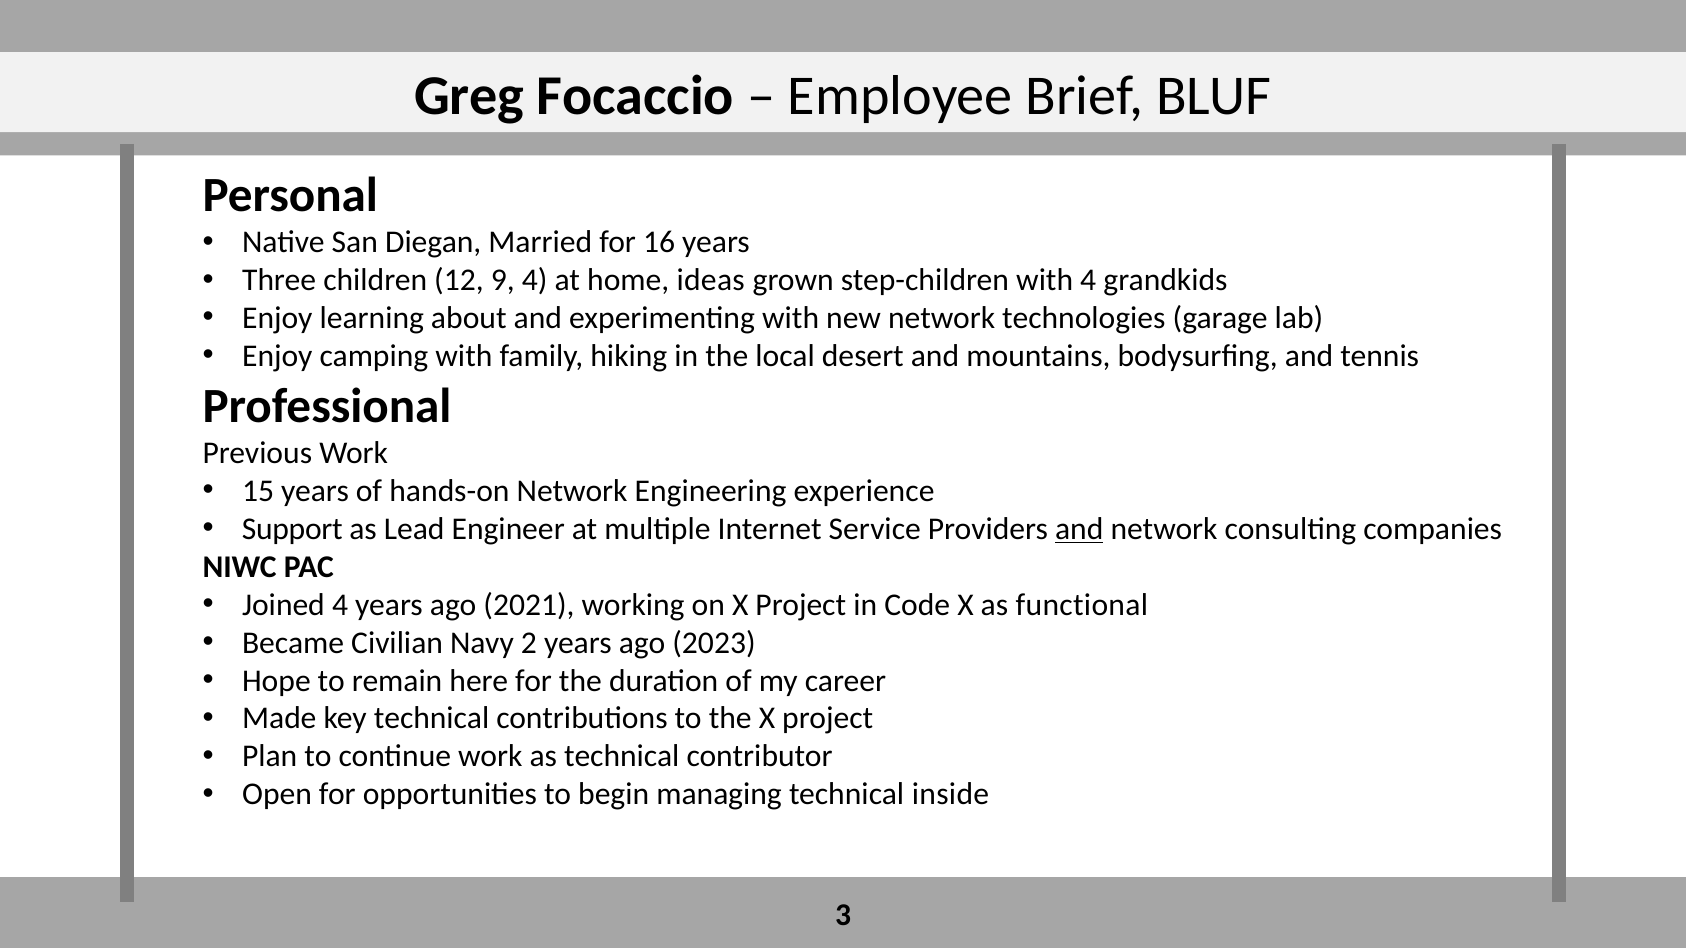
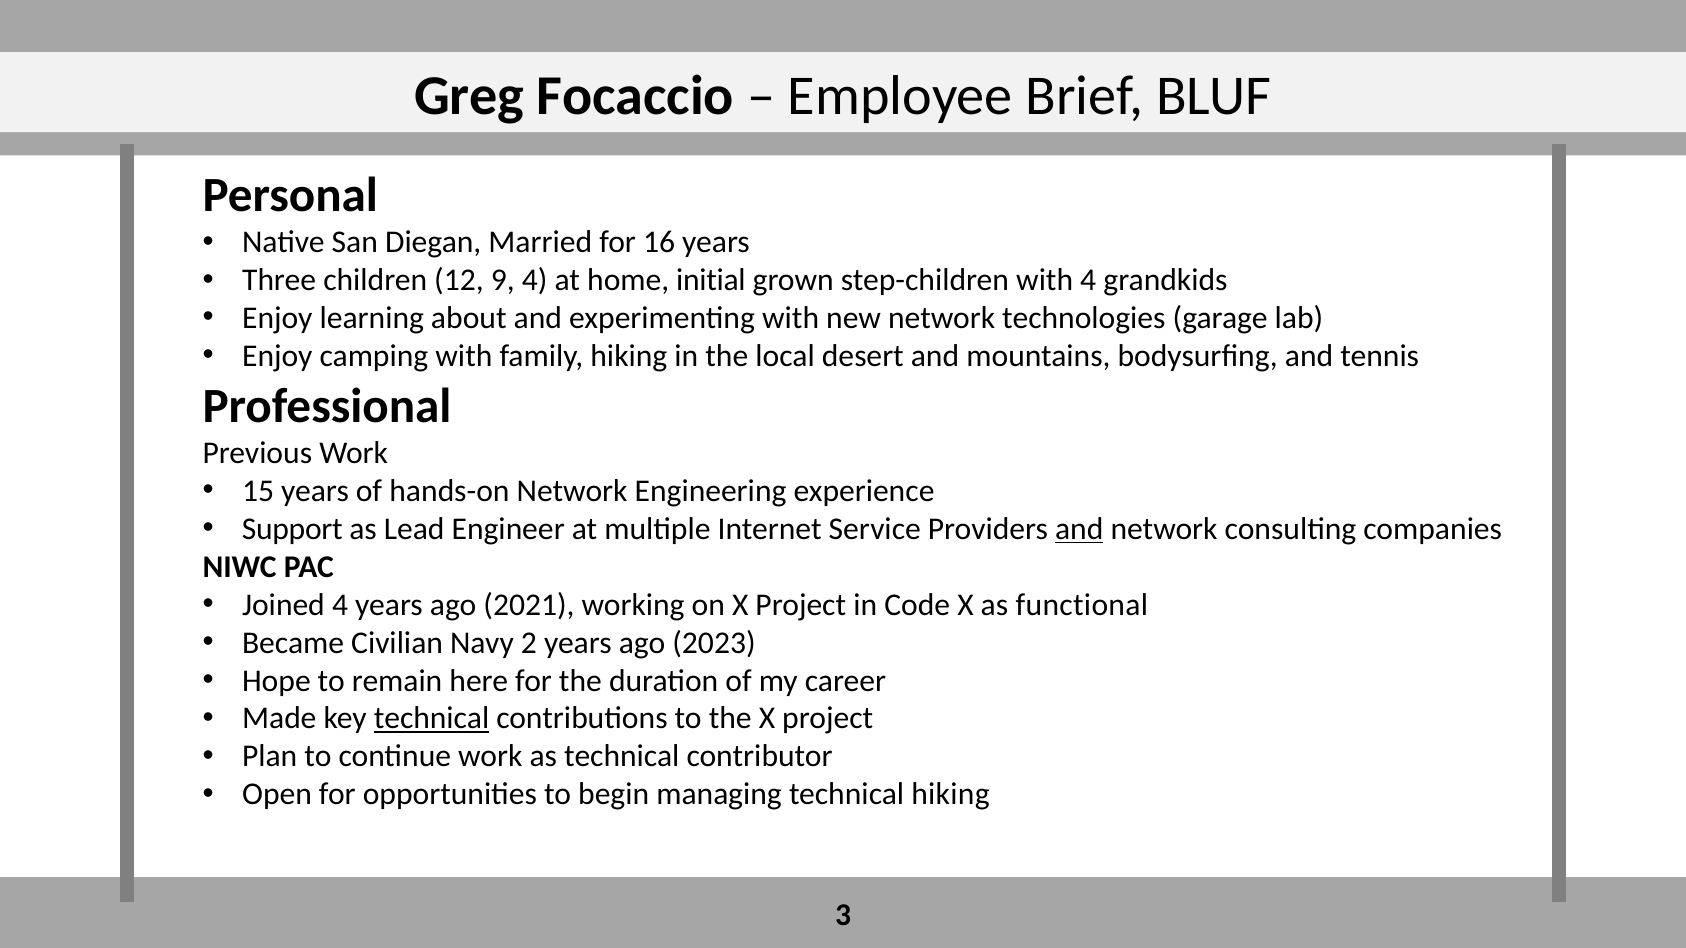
ideas: ideas -> initial
technical at (432, 719) underline: none -> present
technical inside: inside -> hiking
